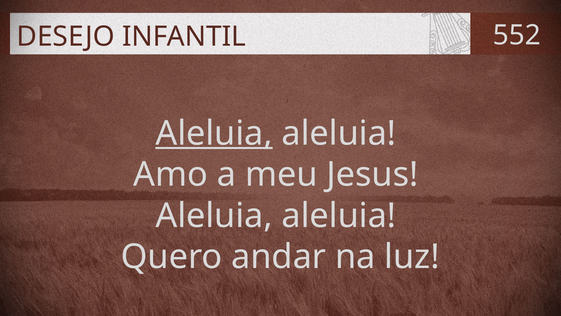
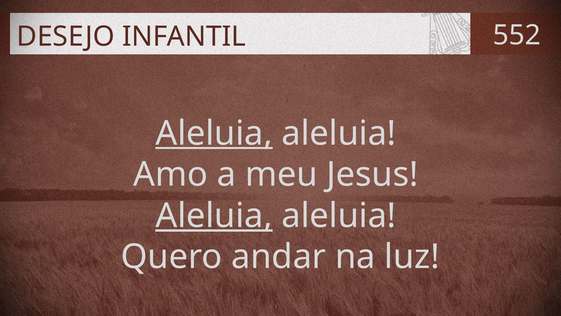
Aleluia at (214, 215) underline: none -> present
